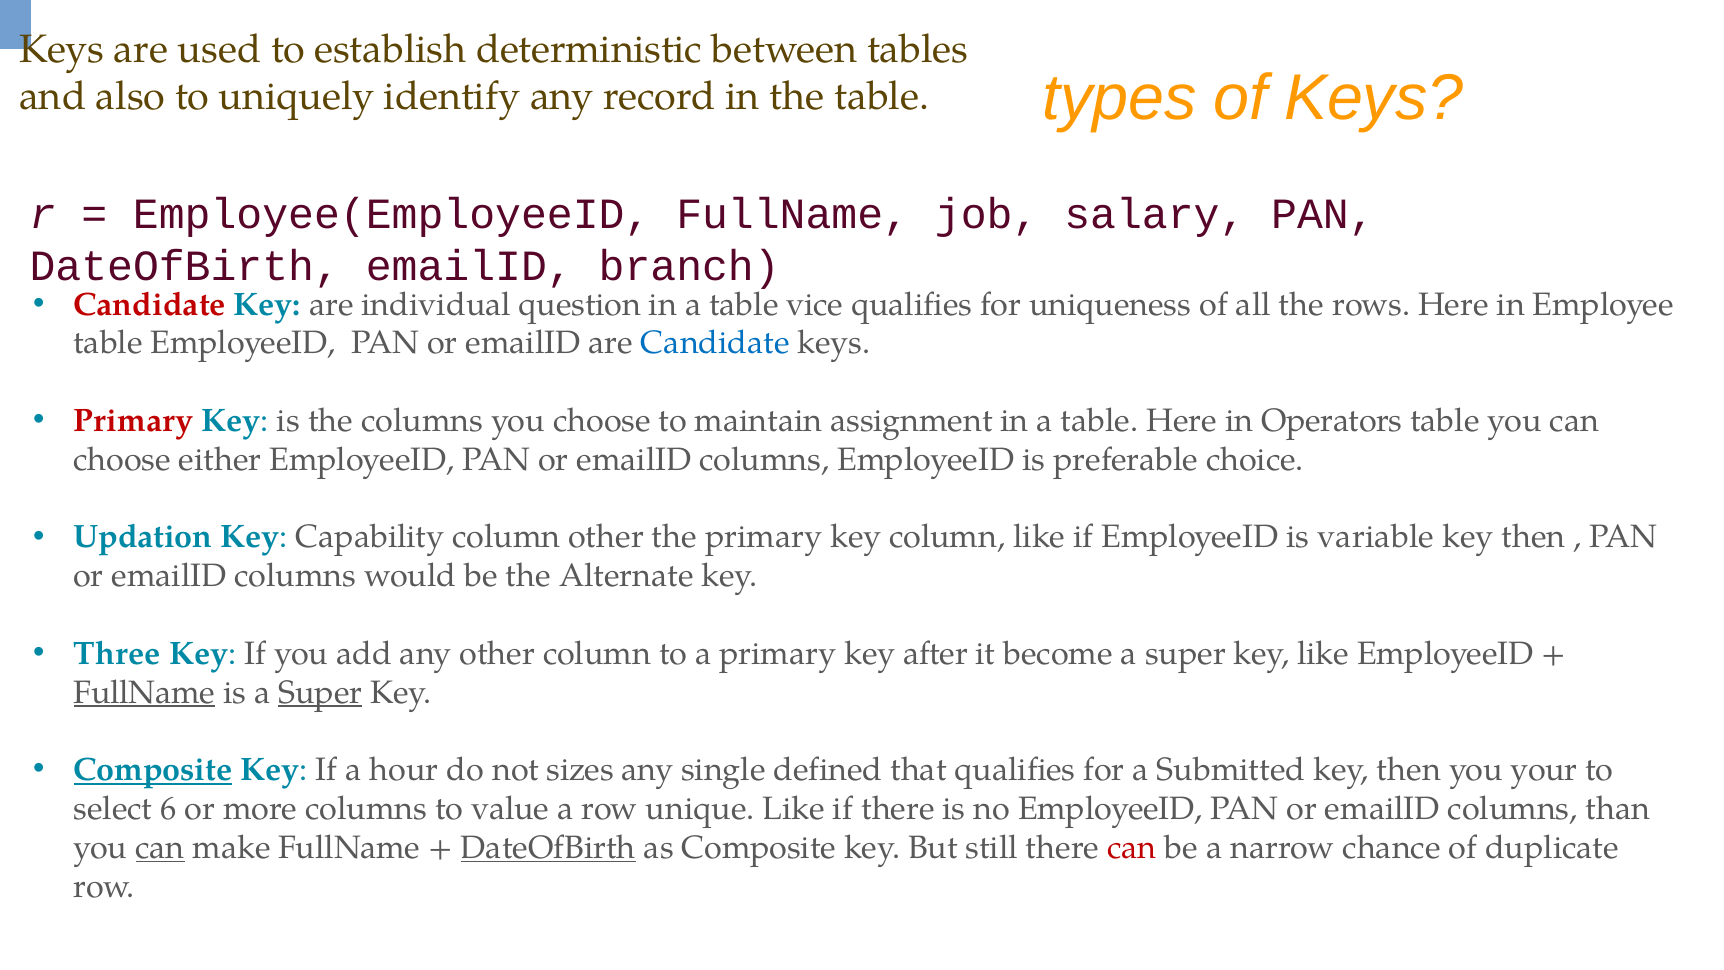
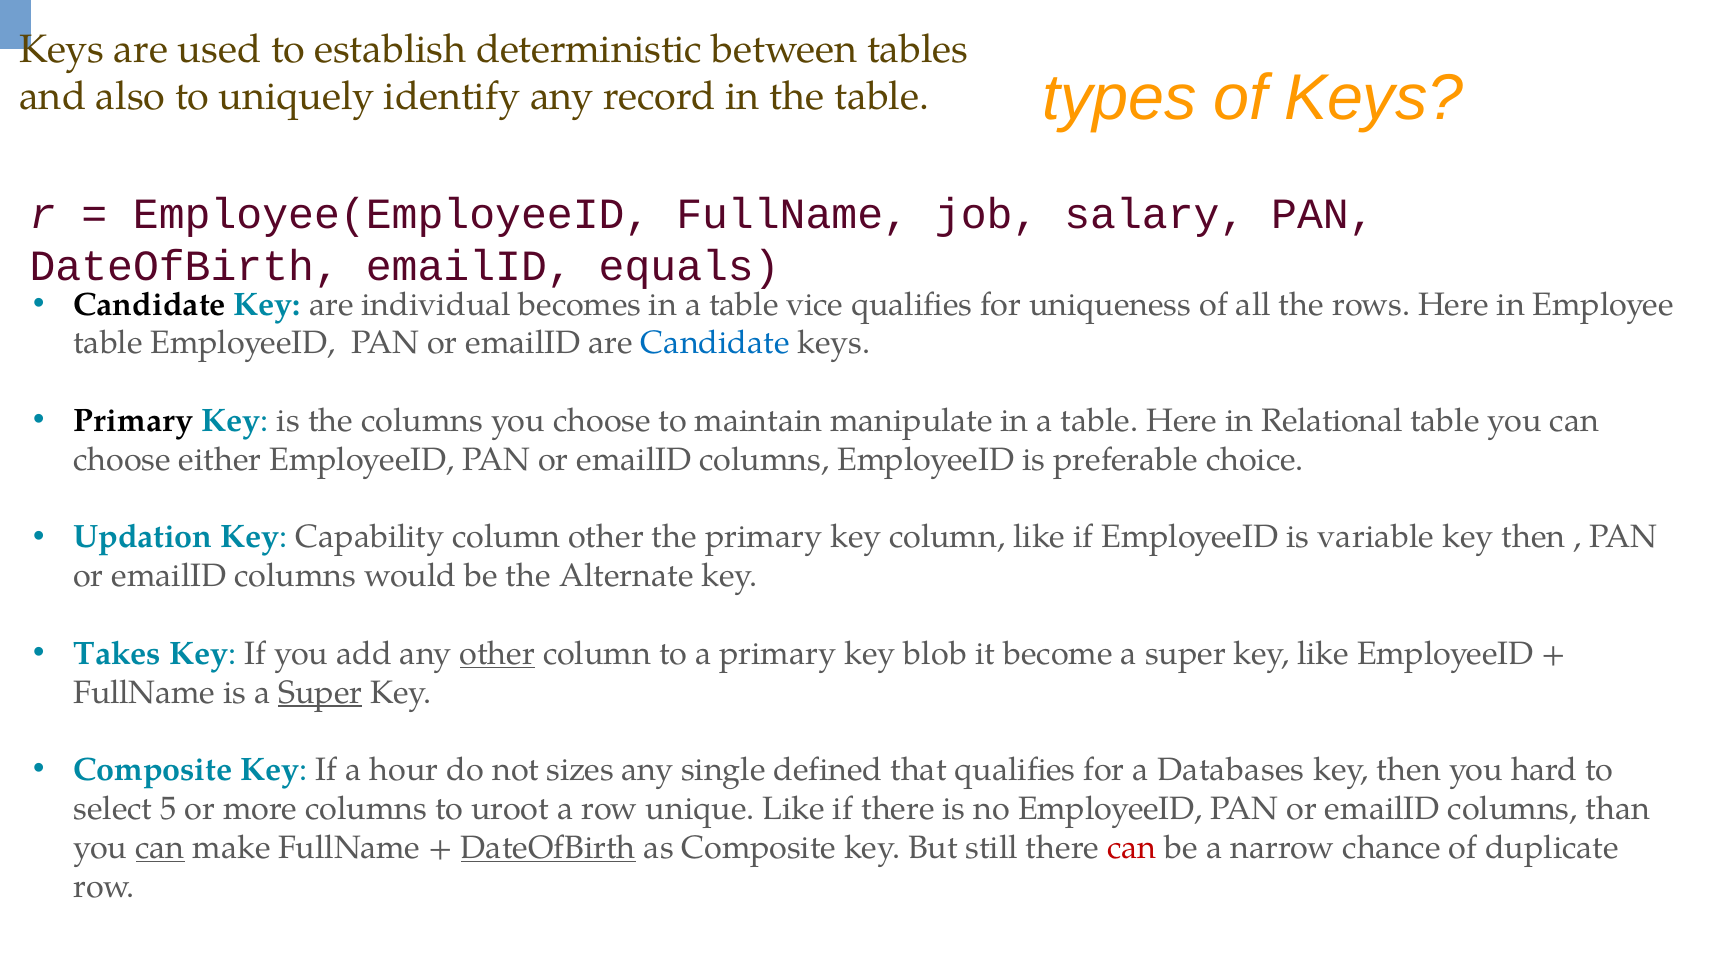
branch: branch -> equals
Candidate at (150, 304) colour: red -> black
question: question -> becomes
Primary at (133, 421) colour: red -> black
assignment: assignment -> manipulate
Operators: Operators -> Relational
Three: Three -> Takes
other at (497, 653) underline: none -> present
after: after -> blob
FullName at (144, 692) underline: present -> none
Composite at (153, 770) underline: present -> none
Submitted: Submitted -> Databases
your: your -> hard
6: 6 -> 5
value: value -> uroot
